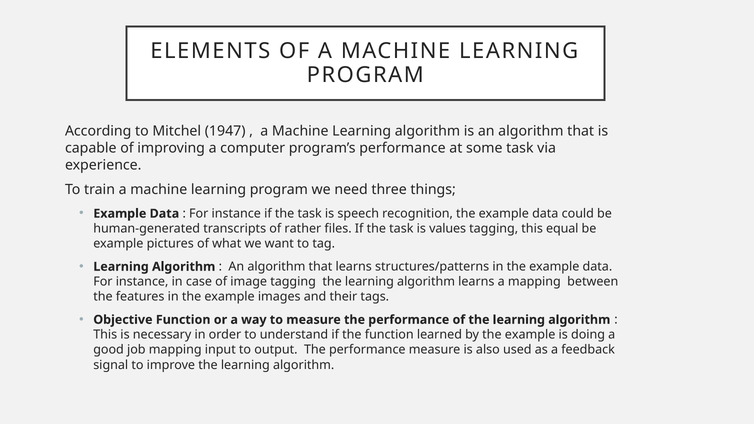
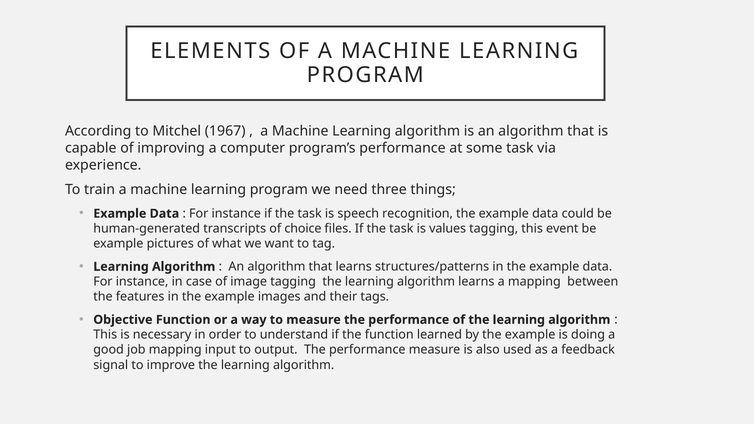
1947: 1947 -> 1967
rather: rather -> choice
equal: equal -> event
